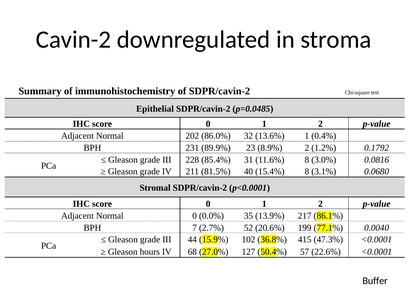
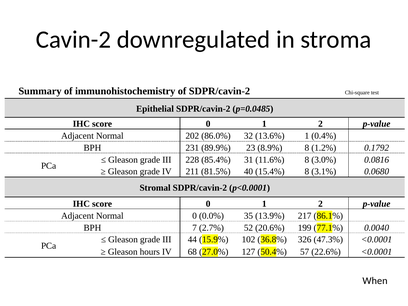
8.9% 2: 2 -> 8
415: 415 -> 326
Buffer: Buffer -> When
